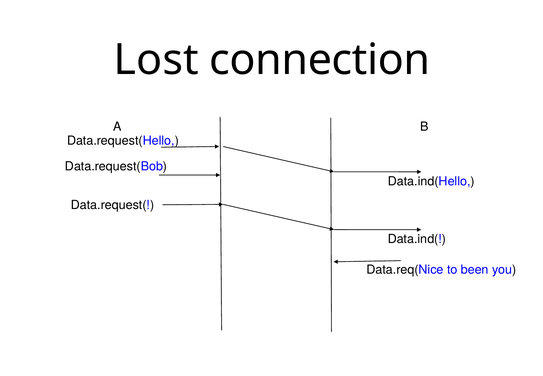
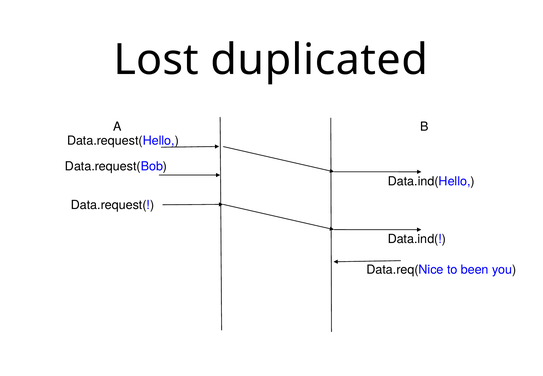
connection: connection -> duplicated
